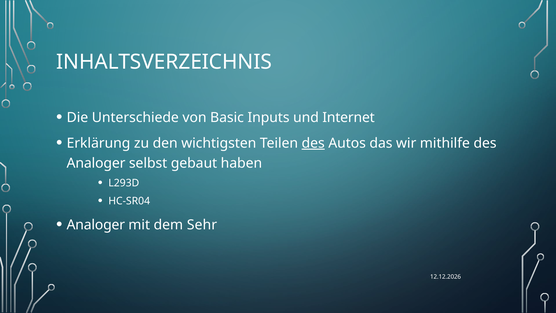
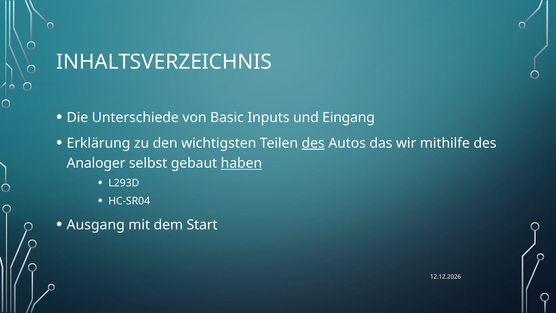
Internet: Internet -> Eingang
haben underline: none -> present
Analoger at (96, 225): Analoger -> Ausgang
Sehr: Sehr -> Start
